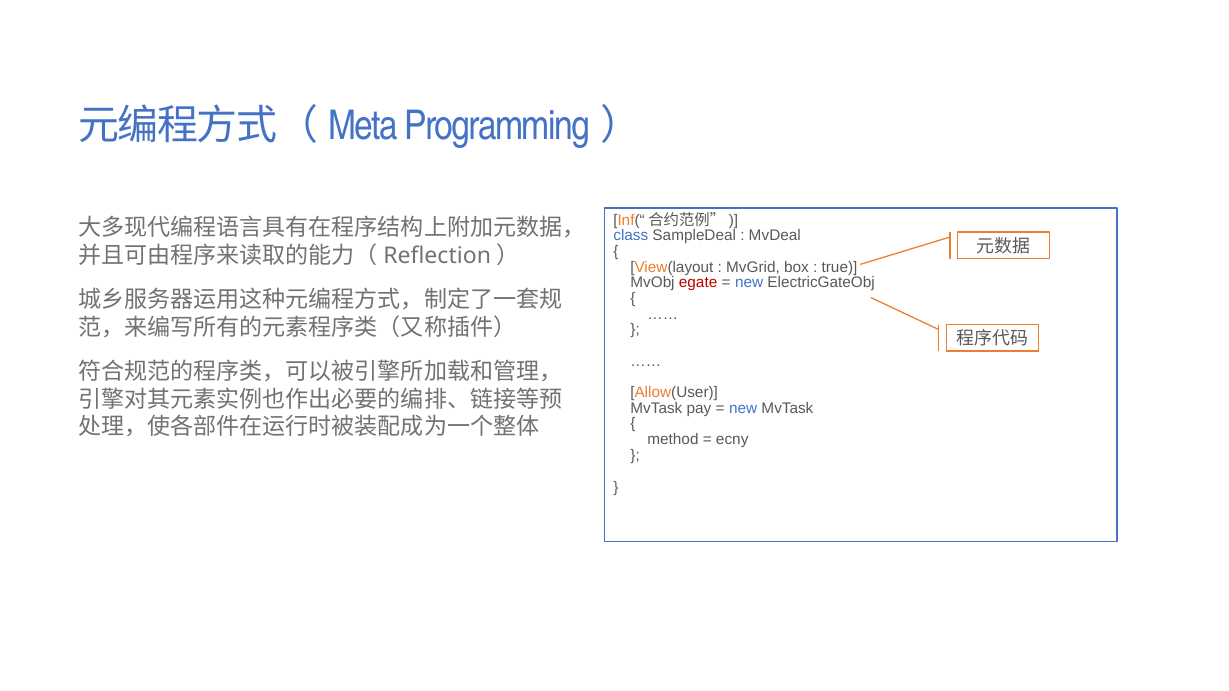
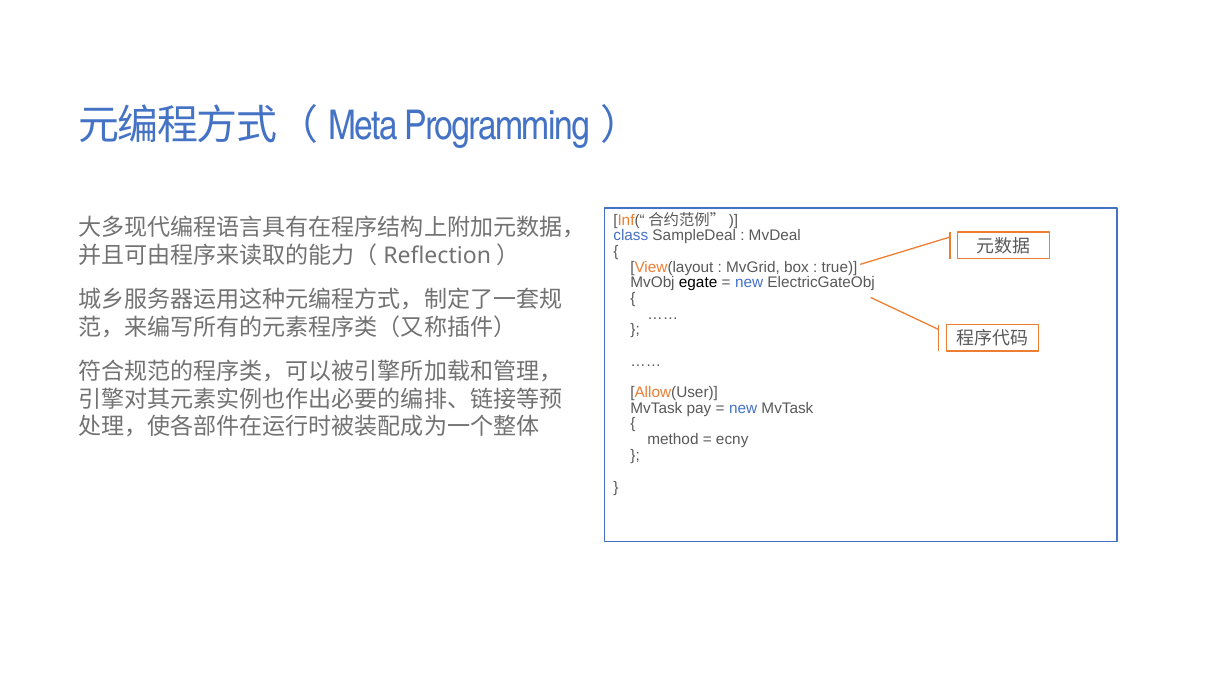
egate colour: red -> black
